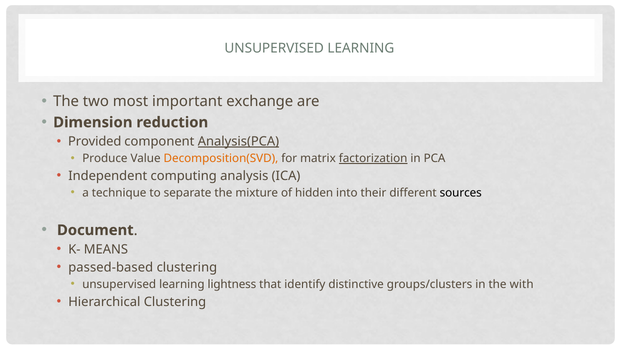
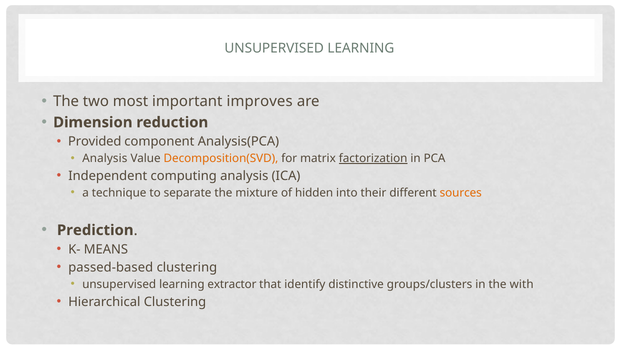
exchange: exchange -> improves
Analysis(PCA underline: present -> none
Produce at (105, 159): Produce -> Analysis
sources colour: black -> orange
Document: Document -> Prediction
lightness: lightness -> extractor
